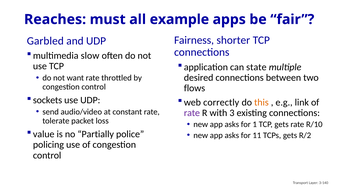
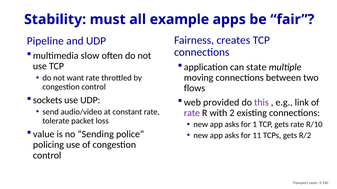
Reaches: Reaches -> Stability
shorter: shorter -> creates
Garbled: Garbled -> Pipeline
desired: desired -> moving
correctly: correctly -> provided
this colour: orange -> purple
3: 3 -> 2
Partially: Partially -> Sending
